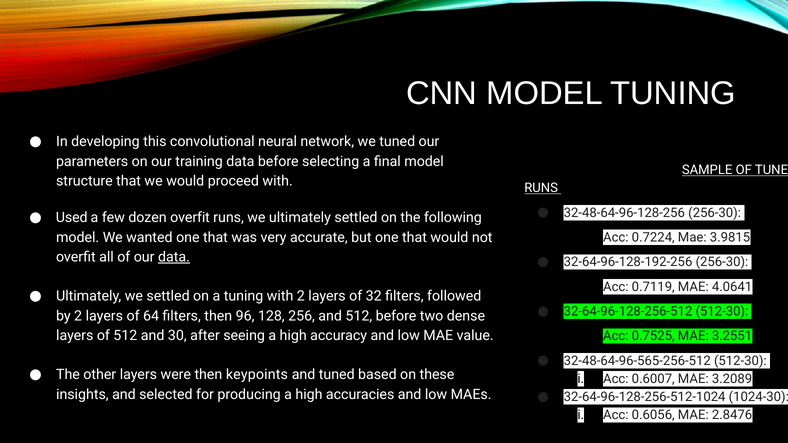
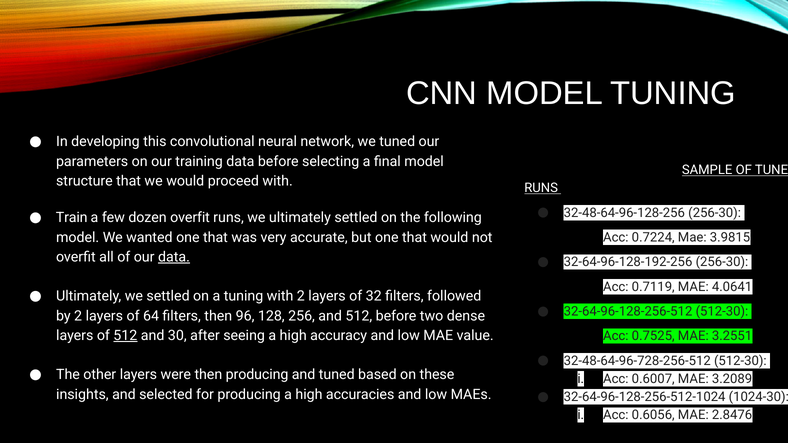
Used: Used -> Train
512 at (125, 336) underline: none -> present
32-48-64-96-565-256-512: 32-48-64-96-565-256-512 -> 32-48-64-96-728-256-512
then keypoints: keypoints -> producing
